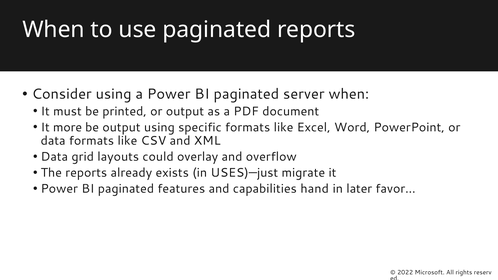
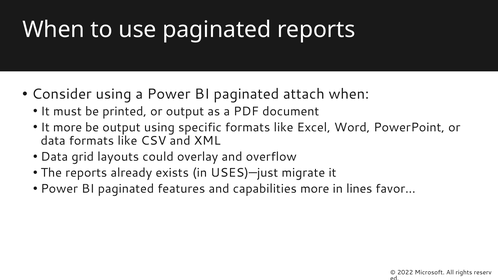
server: server -> attach
capabilities hand: hand -> more
later: later -> lines
